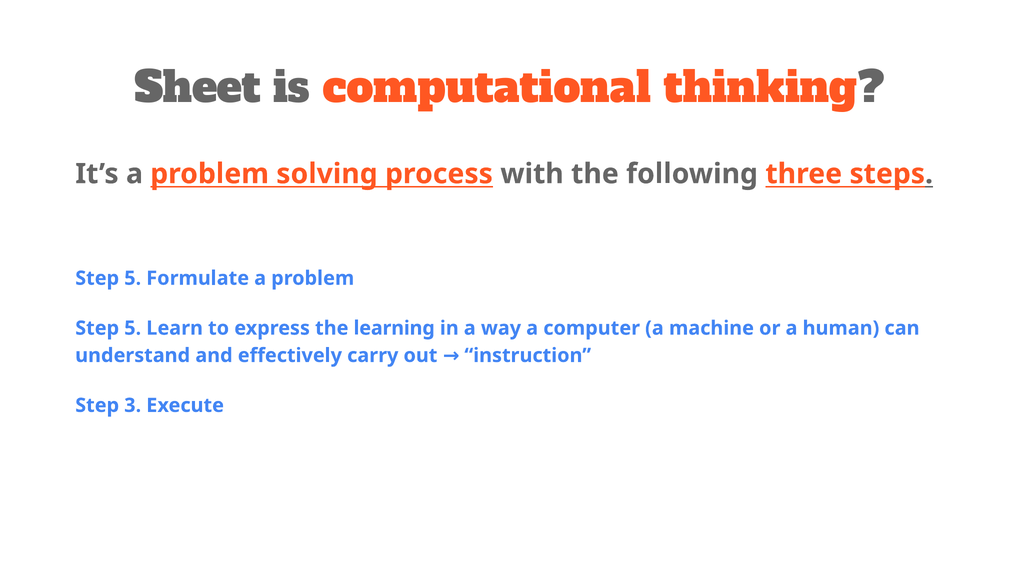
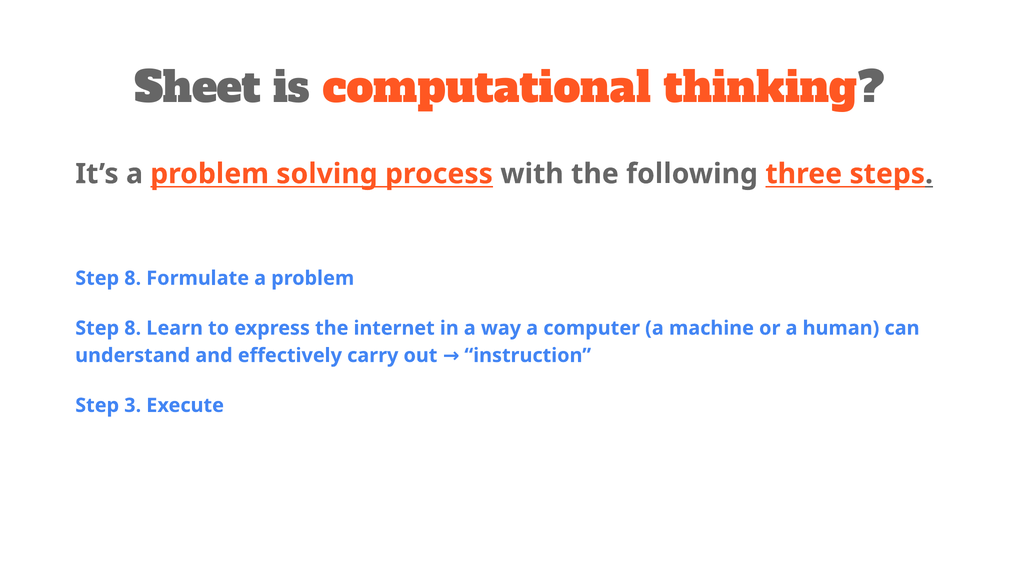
5 at (133, 278): 5 -> 8
5 at (133, 328): 5 -> 8
learning: learning -> internet
